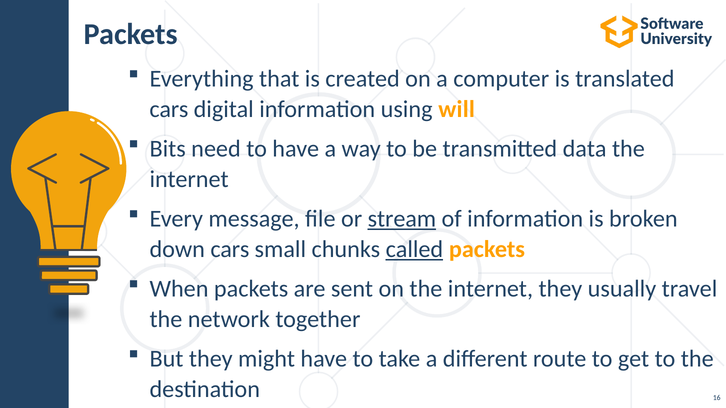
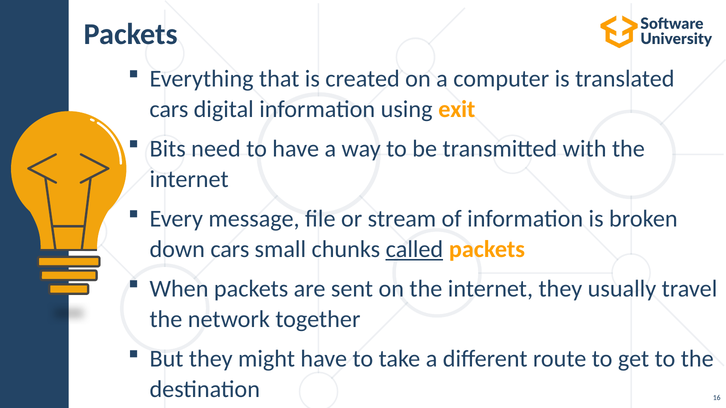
will: will -> exit
data: data -> with
stream underline: present -> none
